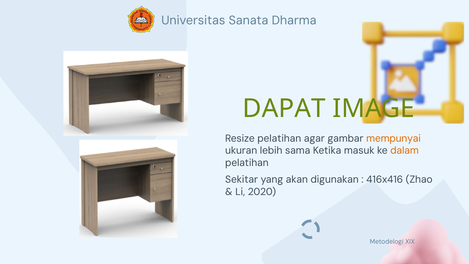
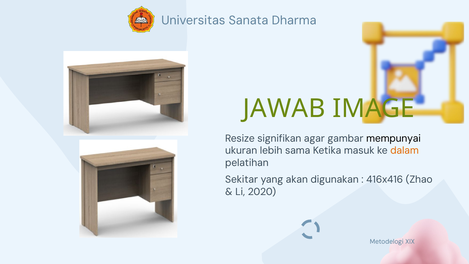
DAPAT: DAPAT -> JAWAB
Resize pelatihan: pelatihan -> signifikan
mempunyai colour: orange -> black
